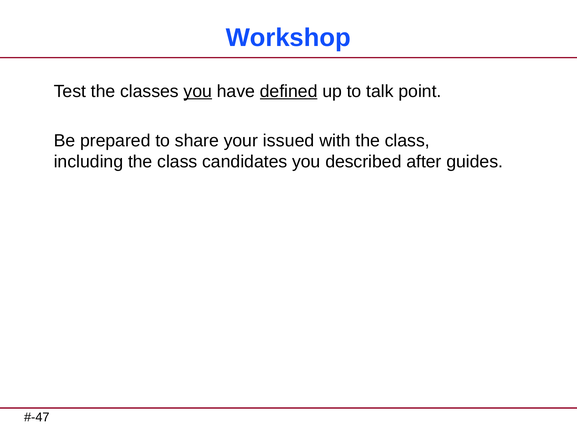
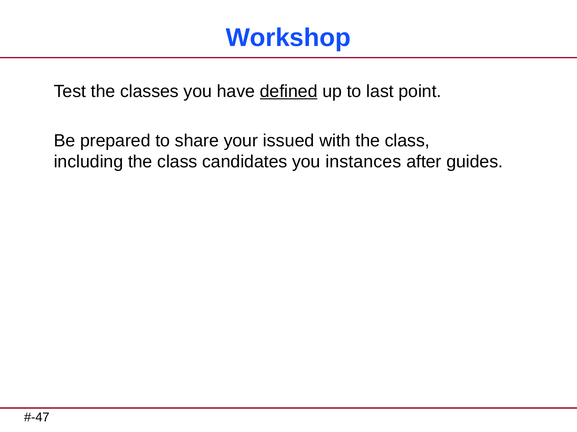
you at (198, 92) underline: present -> none
talk: talk -> last
described: described -> instances
